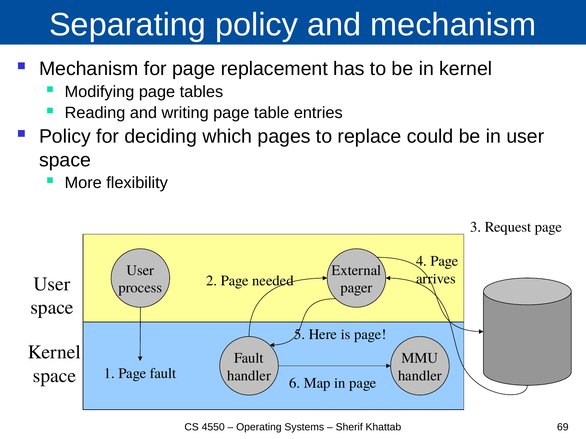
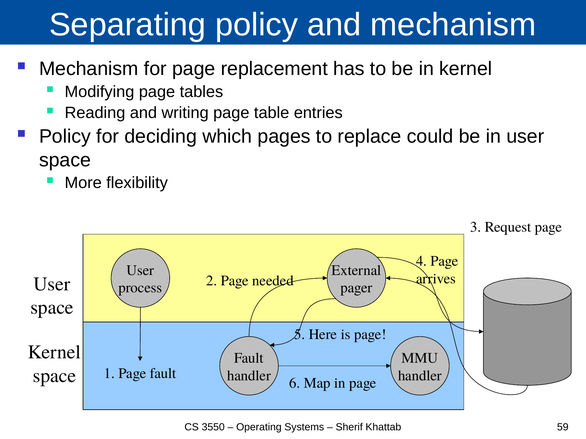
4550: 4550 -> 3550
69: 69 -> 59
